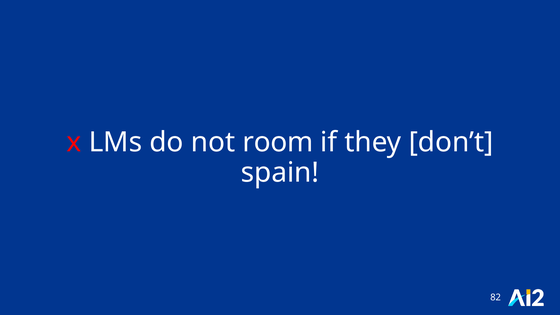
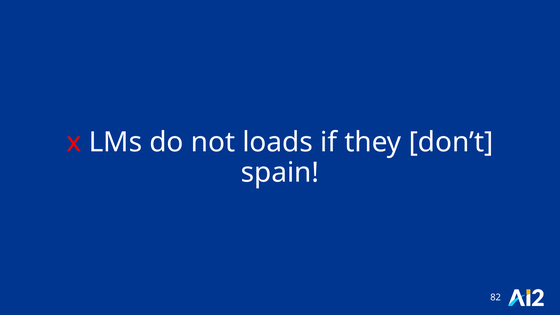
room: room -> loads
